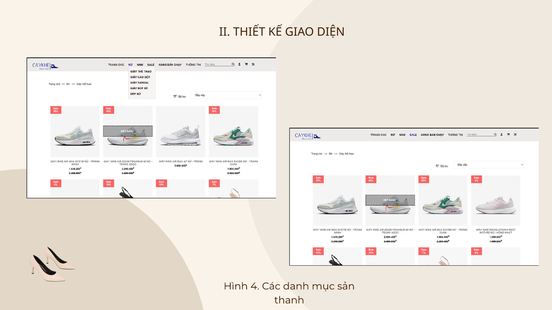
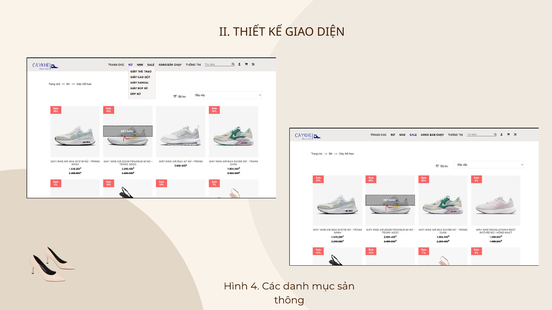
thanh: thanh -> thông
